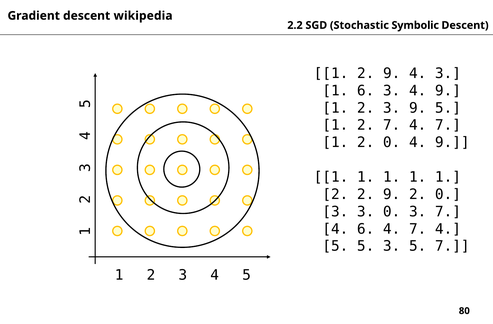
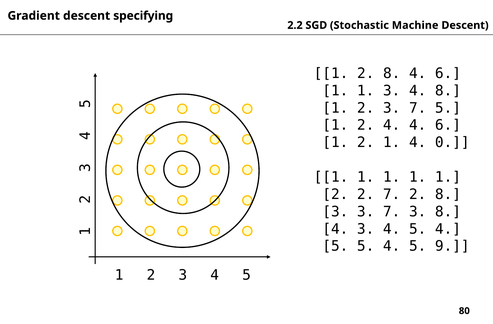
wikipedia: wikipedia -> specifying
Symbolic: Symbolic -> Machine
1 2 9: 9 -> 8
3 at (448, 73): 3 -> 6
6 at (366, 91): 6 -> 1
3 4 9: 9 -> 8
2 3 9: 9 -> 7
2 7: 7 -> 4
7 at (448, 125): 7 -> 6
1 2 0: 0 -> 1
9 at (452, 142): 9 -> 0
2 2 9: 9 -> 7
0 at (448, 194): 0 -> 8
3 3 0: 0 -> 7
3 7: 7 -> 8
4 6: 6 -> 3
7 at (418, 229): 7 -> 5
5 5 3: 3 -> 4
5 7: 7 -> 9
